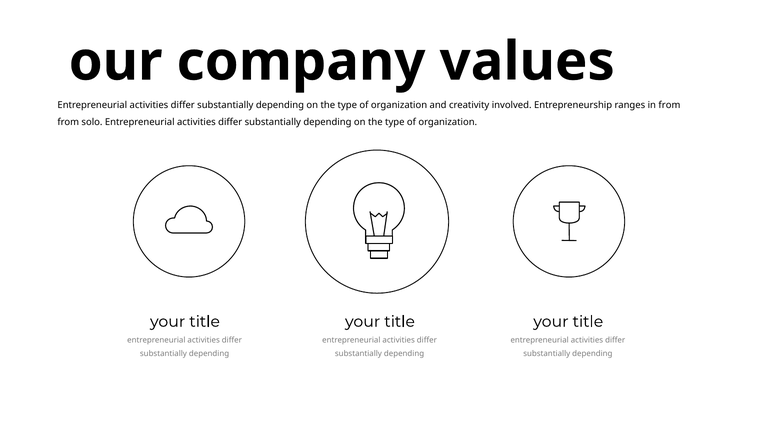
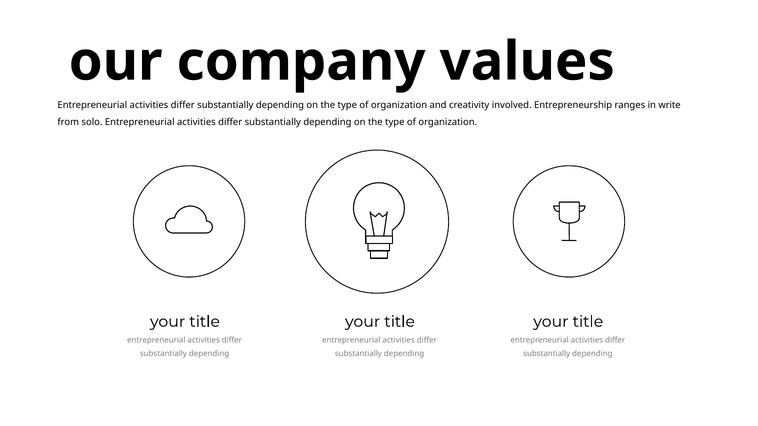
in from: from -> write
